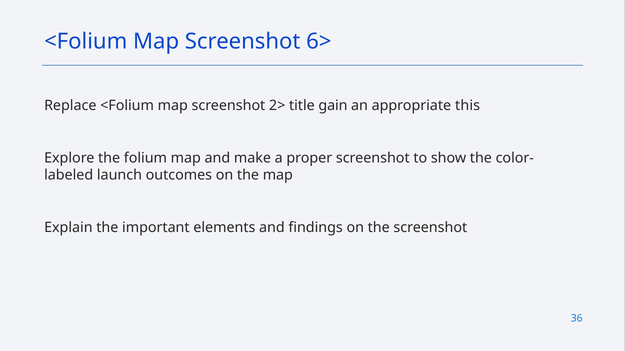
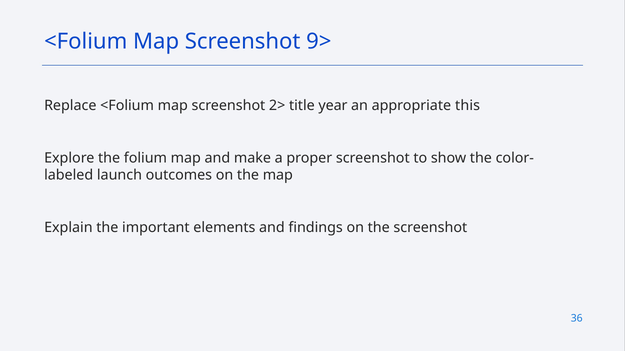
6>: 6> -> 9>
gain: gain -> year
